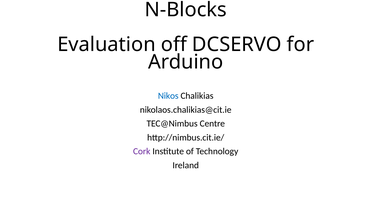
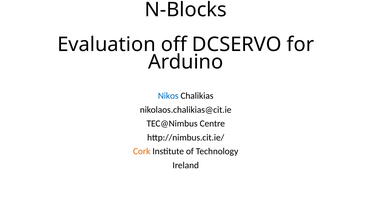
Cork colour: purple -> orange
